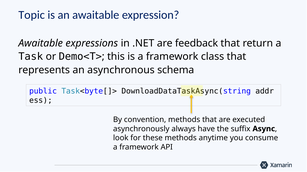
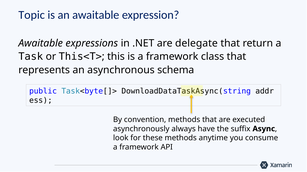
feedback: feedback -> delegate
Demo<T>: Demo<T> -> This<T>
